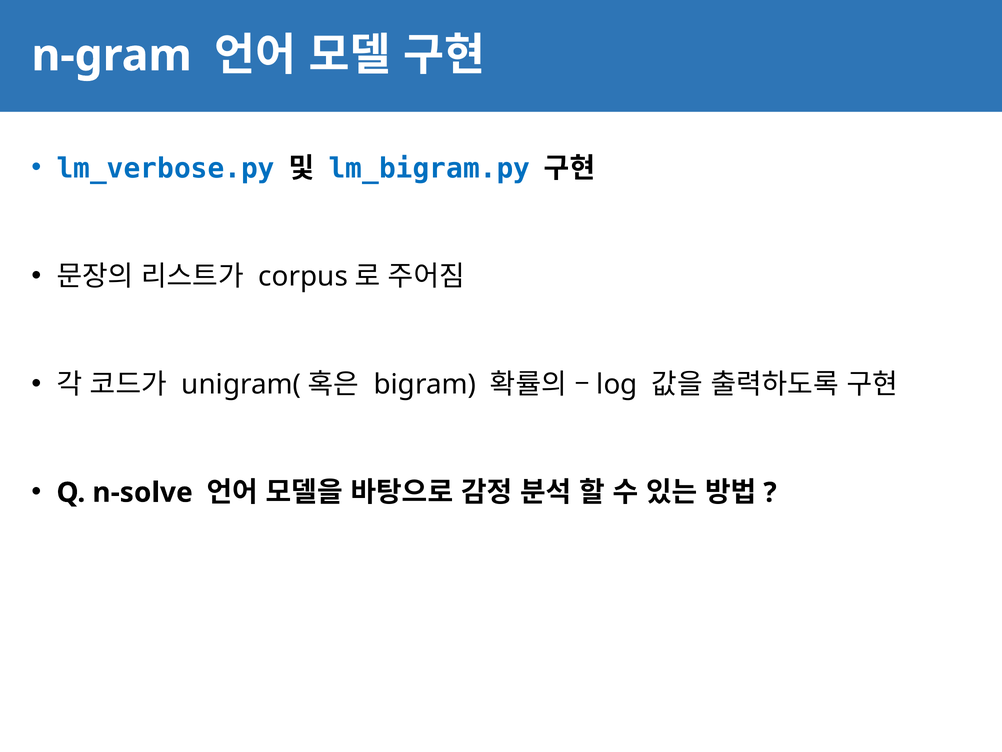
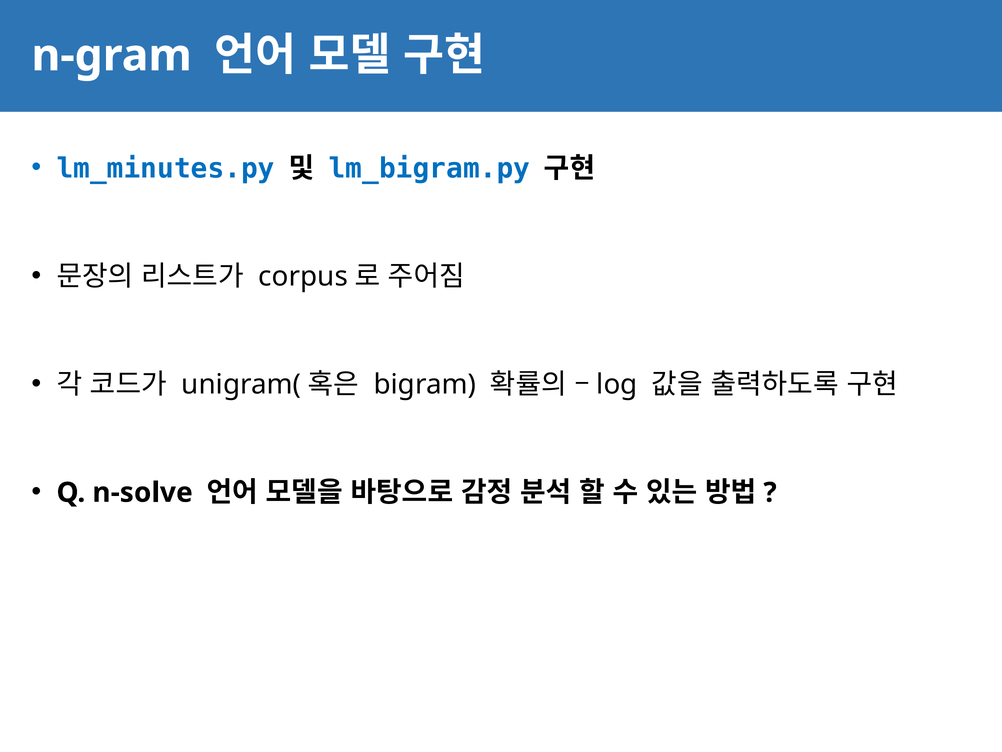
lm_verbose.py: lm_verbose.py -> lm_minutes.py
